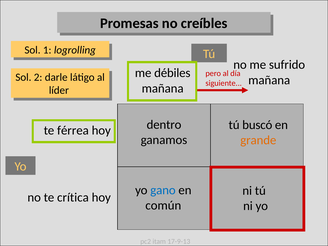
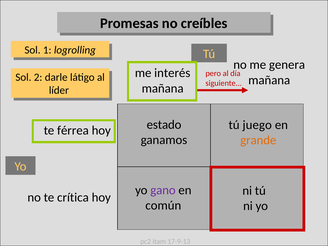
sufrido: sufrido -> genera
débiles: débiles -> interés
dentro: dentro -> estado
buscó: buscó -> juego
gano colour: blue -> purple
